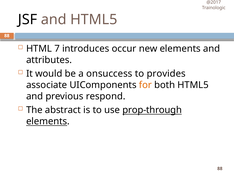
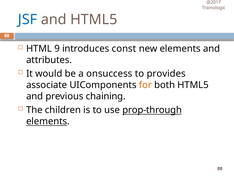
JSF colour: black -> blue
7: 7 -> 9
occur: occur -> const
respond: respond -> chaining
abstract: abstract -> children
